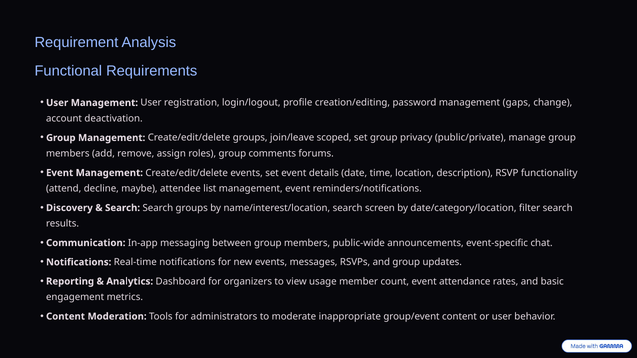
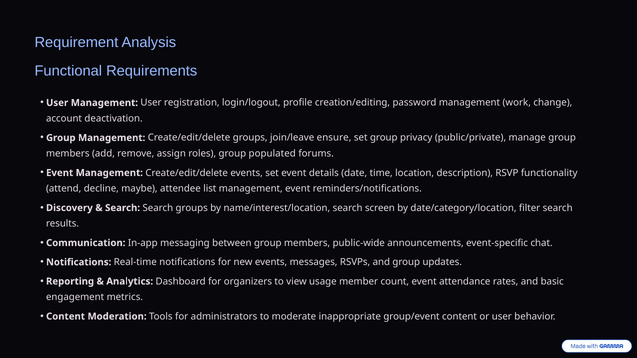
gaps: gaps -> work
scoped: scoped -> ensure
comments: comments -> populated
